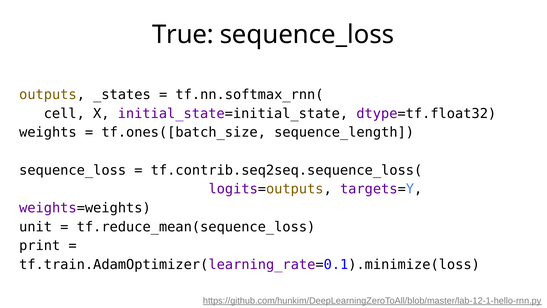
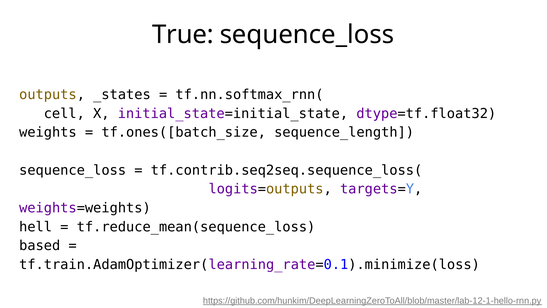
unit: unit -> hell
print: print -> based
